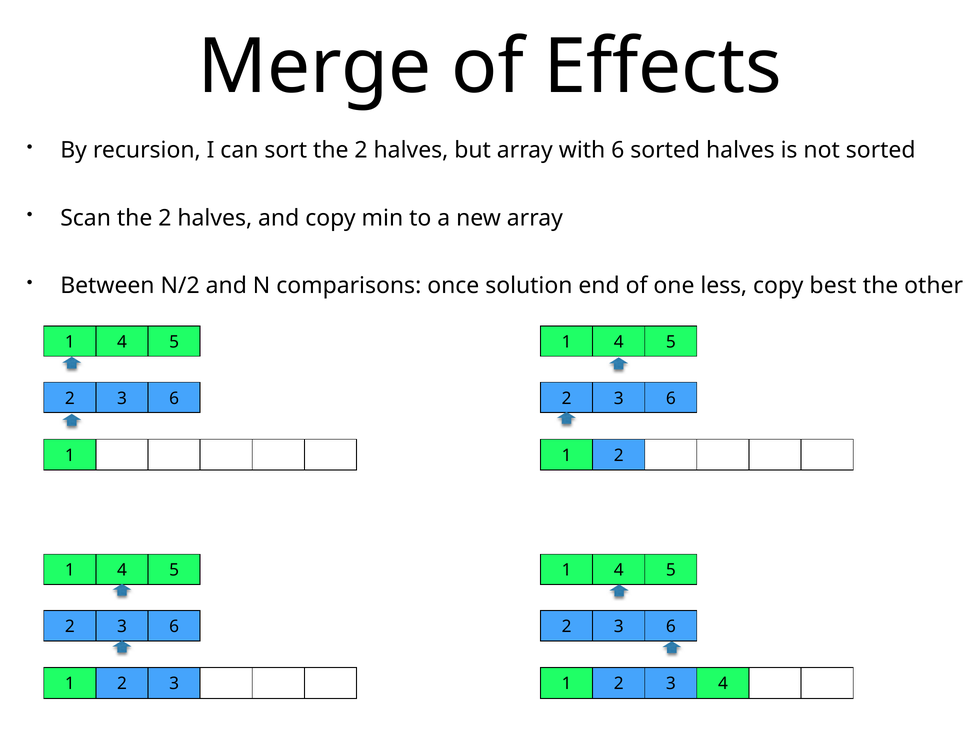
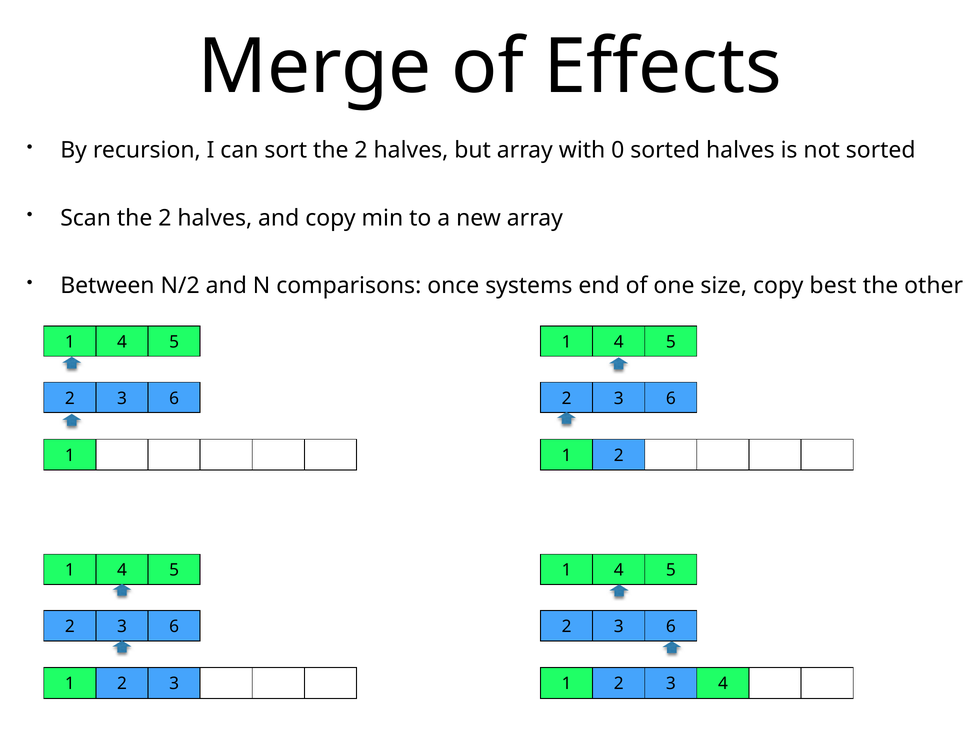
with 6: 6 -> 0
solution: solution -> systems
less: less -> size
